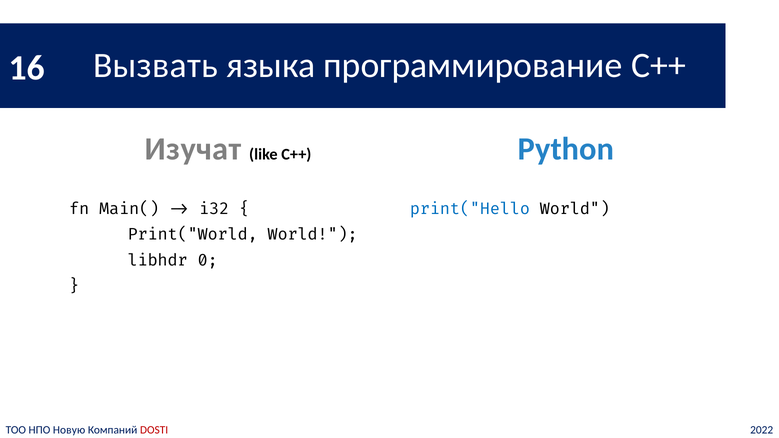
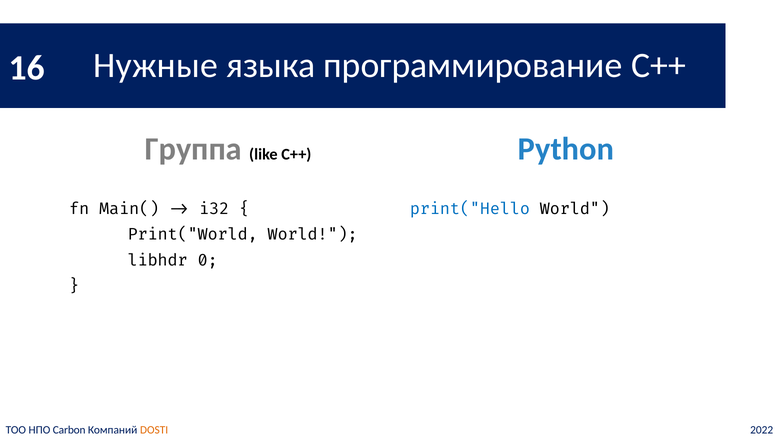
Вызвать: Вызвать -> Нужные
Изучат: Изучат -> Группа
Новую: Новую -> Carbon
DOSTI colour: red -> orange
